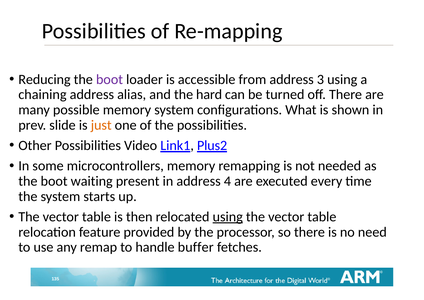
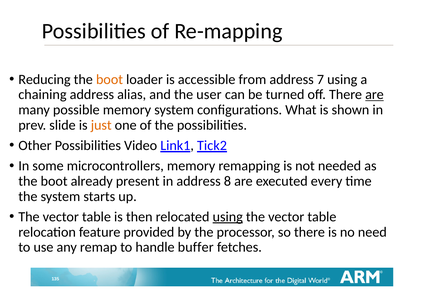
boot at (109, 79) colour: purple -> orange
3: 3 -> 7
hard: hard -> user
are at (374, 94) underline: none -> present
Plus2: Plus2 -> Tick2
waiting: waiting -> already
4: 4 -> 8
